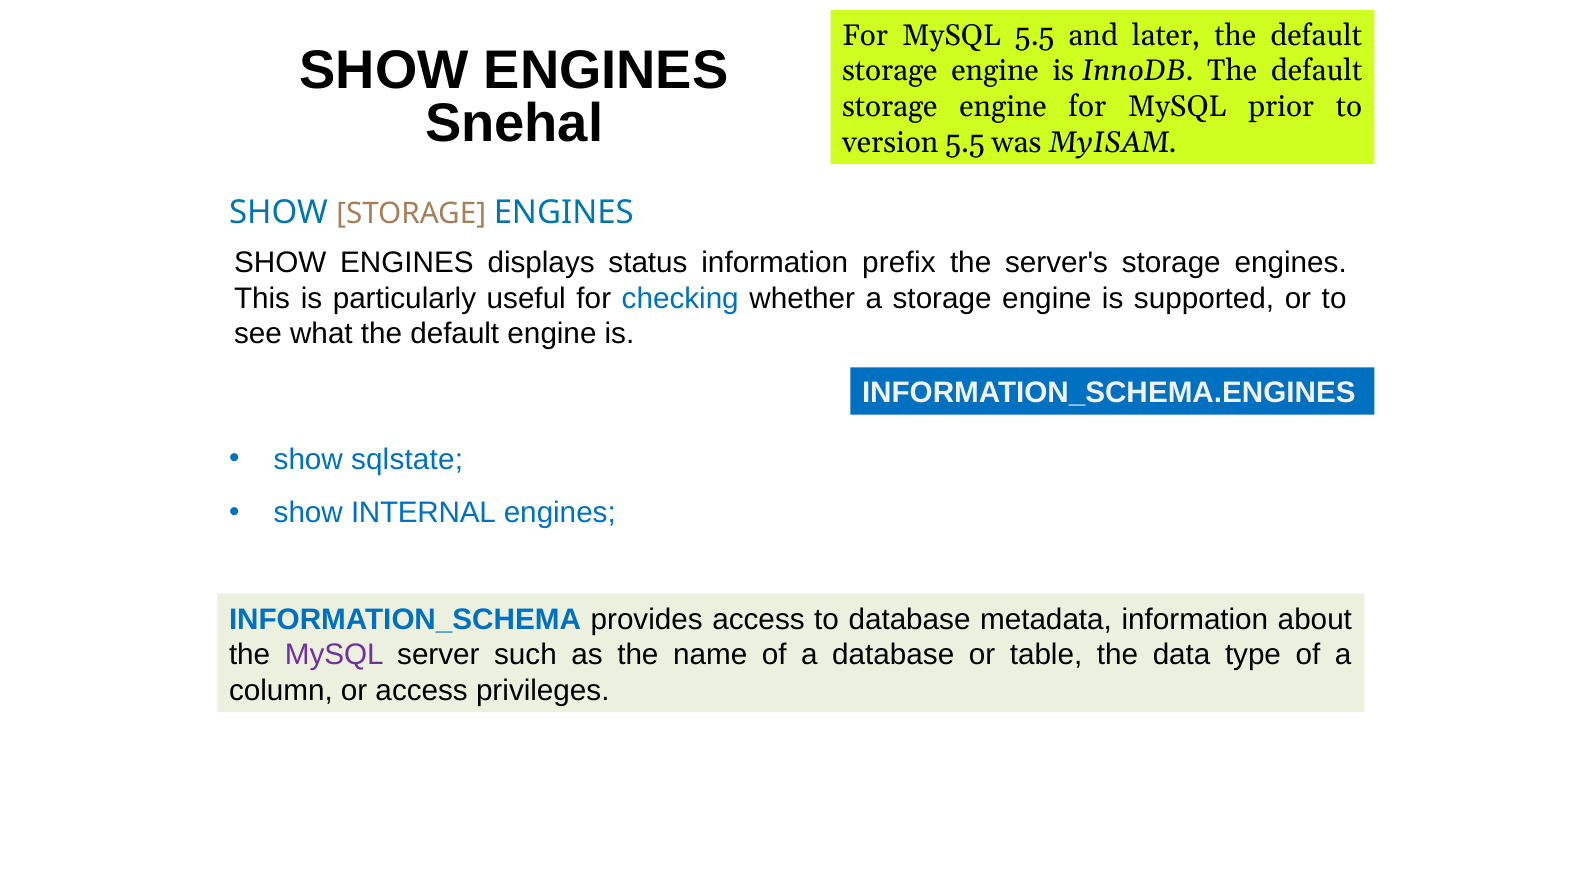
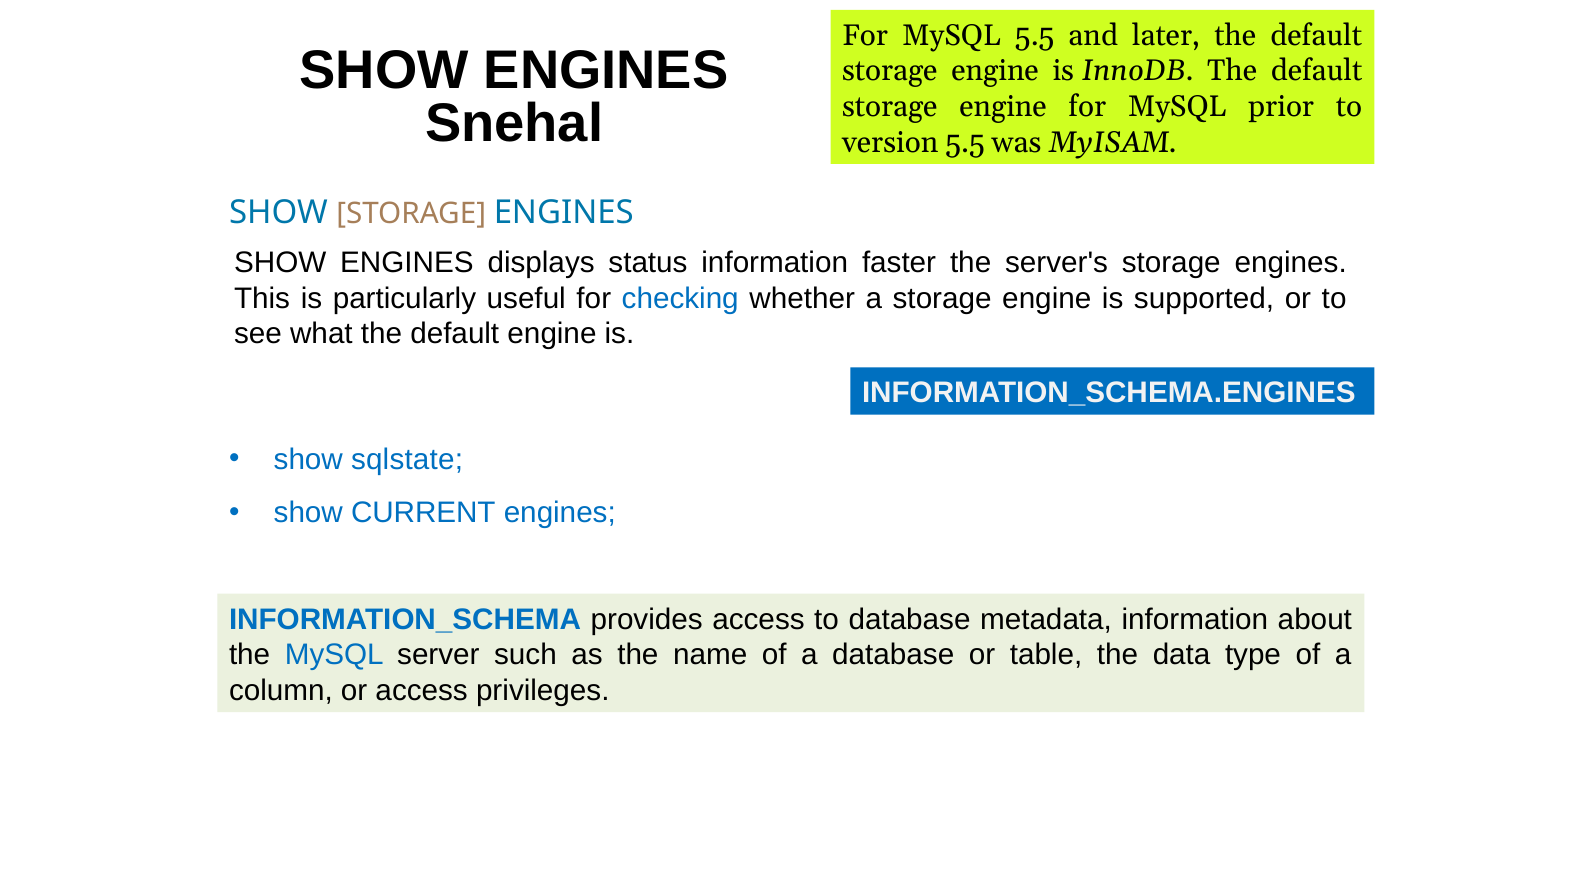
prefix: prefix -> faster
INTERNAL: INTERNAL -> CURRENT
MySQL at (334, 655) colour: purple -> blue
